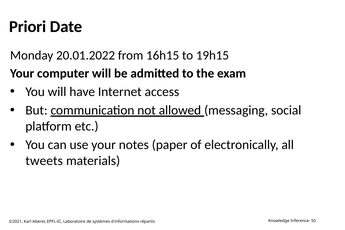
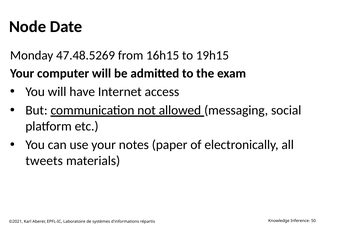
Priori: Priori -> Node
20.01.2022: 20.01.2022 -> 47.48.5269
